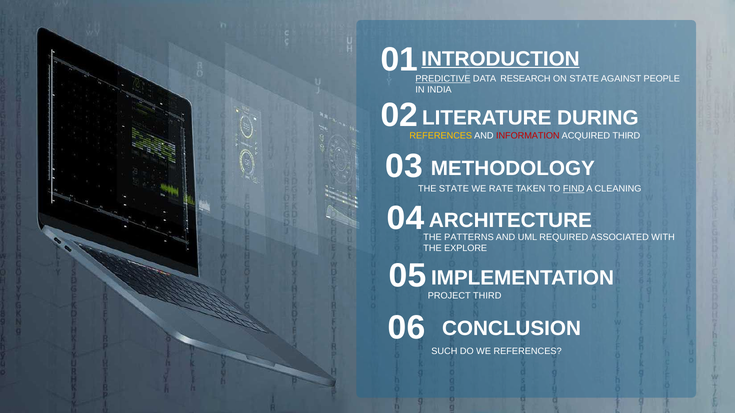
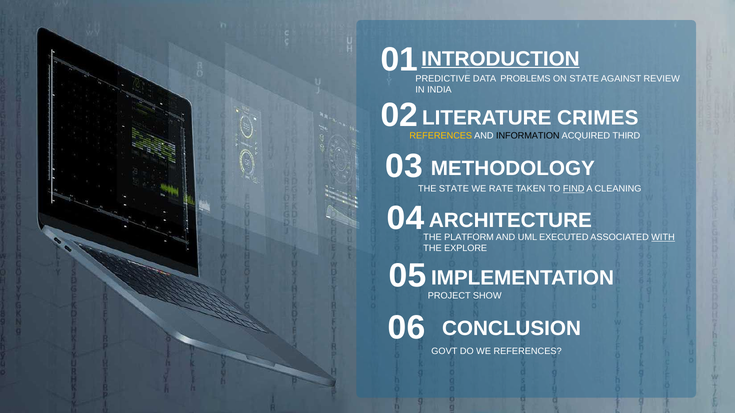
PREDICTIVE underline: present -> none
RESEARCH: RESEARCH -> PROBLEMS
PEOPLE: PEOPLE -> REVIEW
DURING: DURING -> CRIMES
INFORMATION colour: red -> black
PATTERNS: PATTERNS -> PLATFORM
REQUIRED: REQUIRED -> EXECUTED
WITH underline: none -> present
PROJECT THIRD: THIRD -> SHOW
SUCH: SUCH -> GOVT
